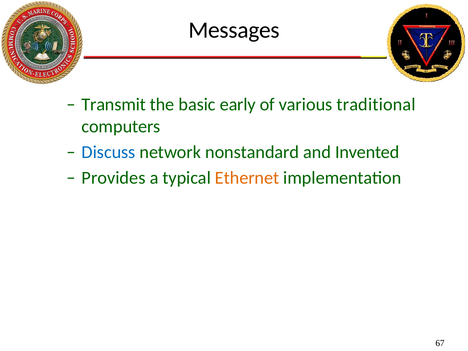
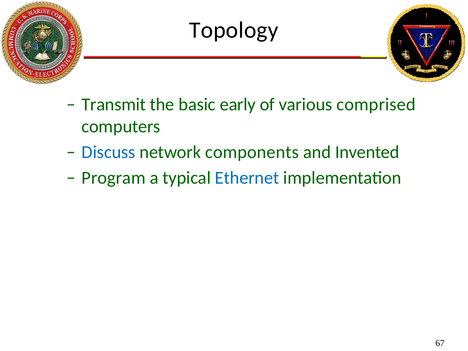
Messages: Messages -> Topology
traditional: traditional -> comprised
nonstandard: nonstandard -> components
Provides: Provides -> Program
Ethernet colour: orange -> blue
